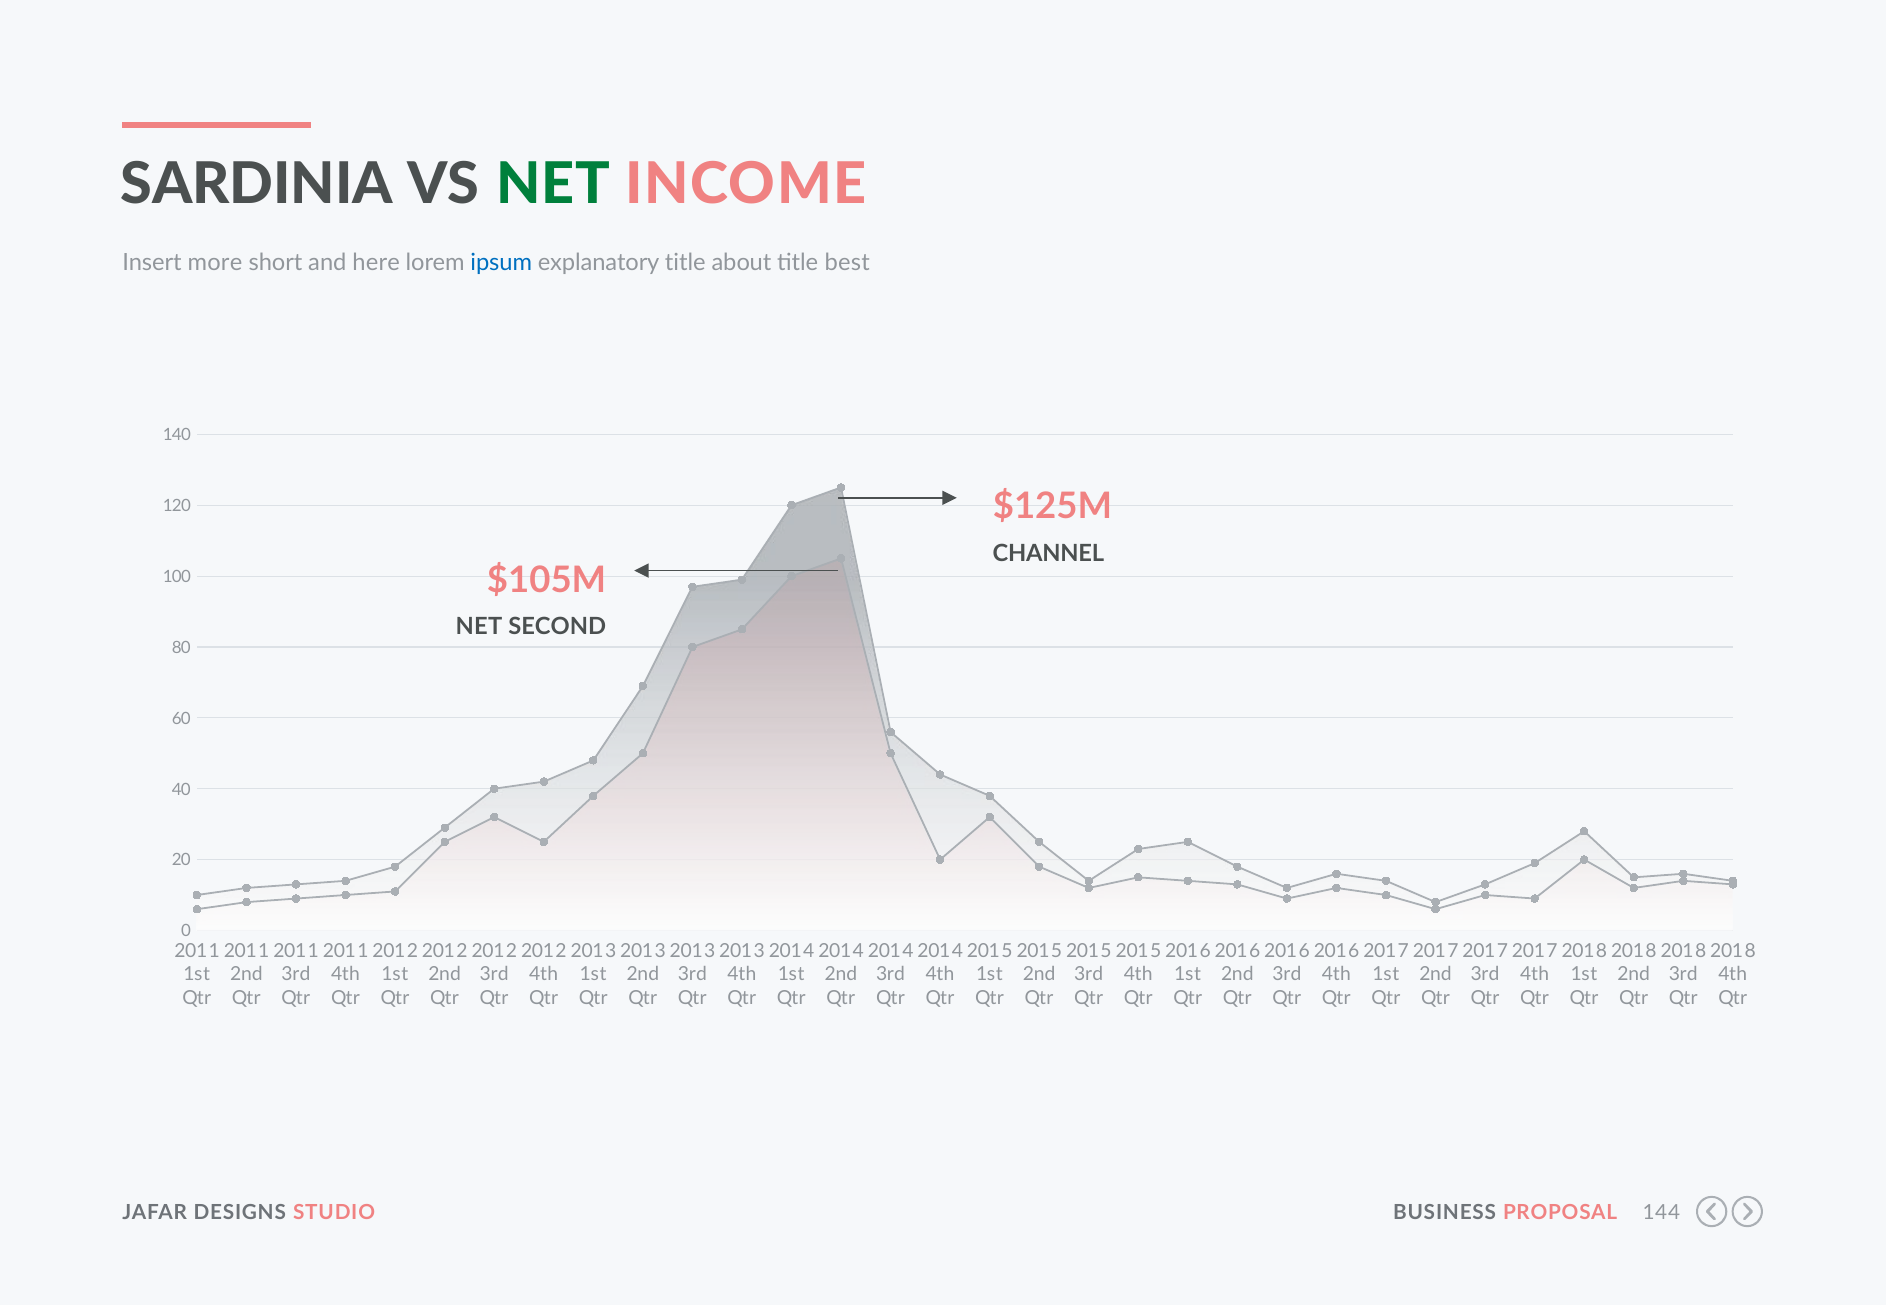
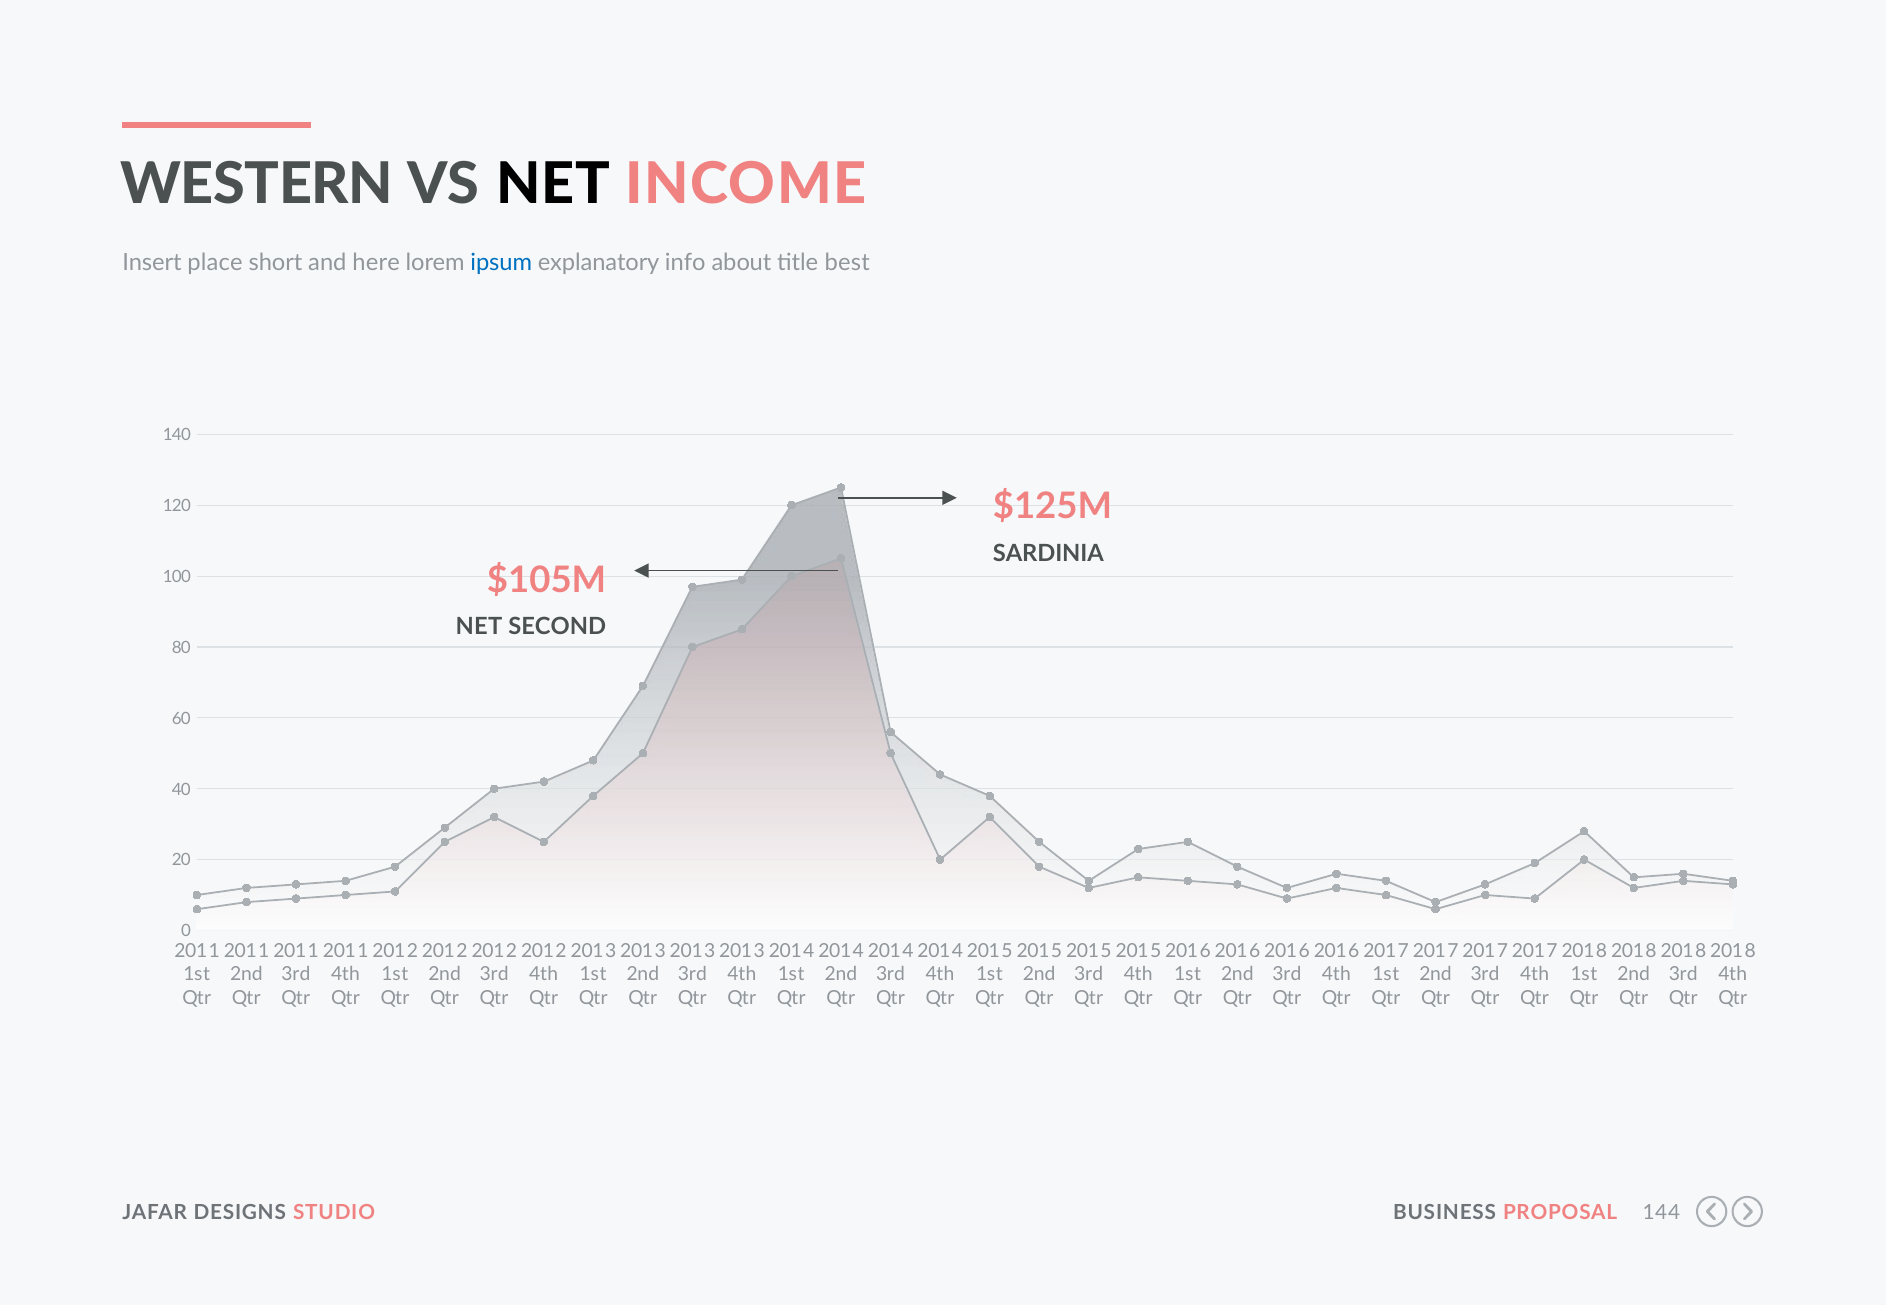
SARDINIA: SARDINIA -> WESTERN
NET at (554, 185) colour: green -> black
more: more -> place
explanatory title: title -> info
CHANNEL: CHANNEL -> SARDINIA
